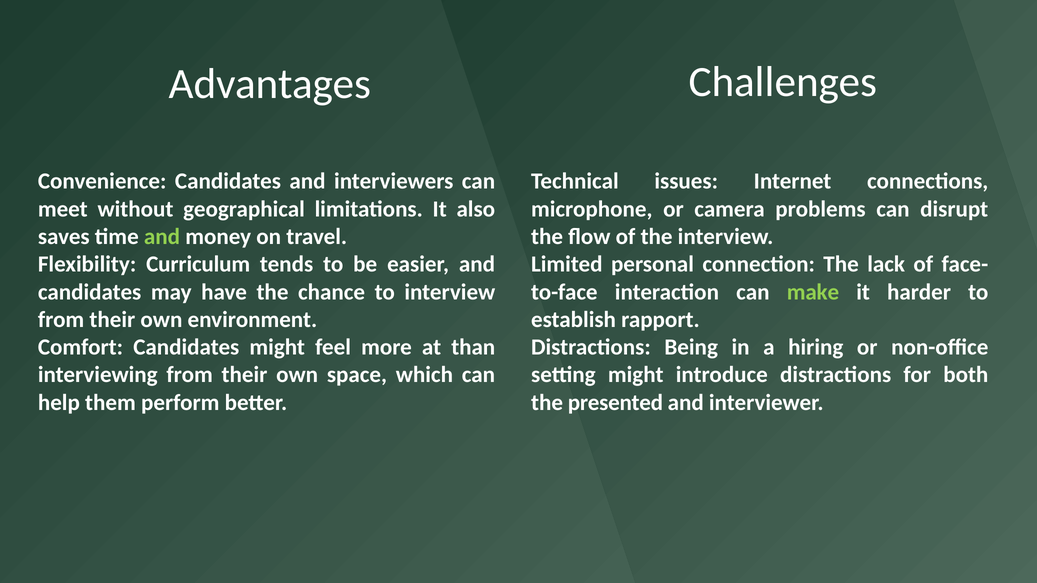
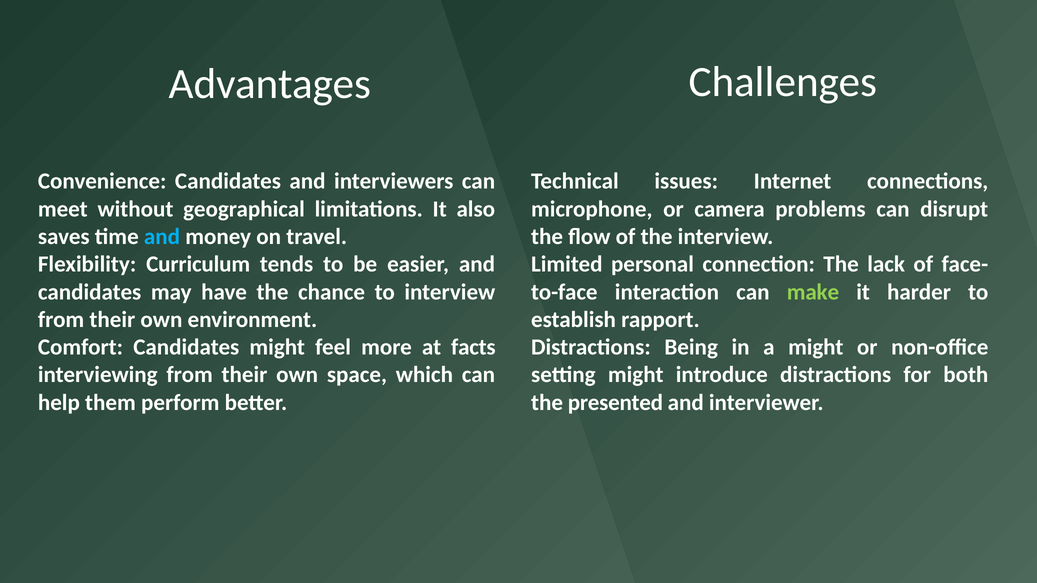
and at (162, 237) colour: light green -> light blue
than: than -> facts
a hiring: hiring -> might
